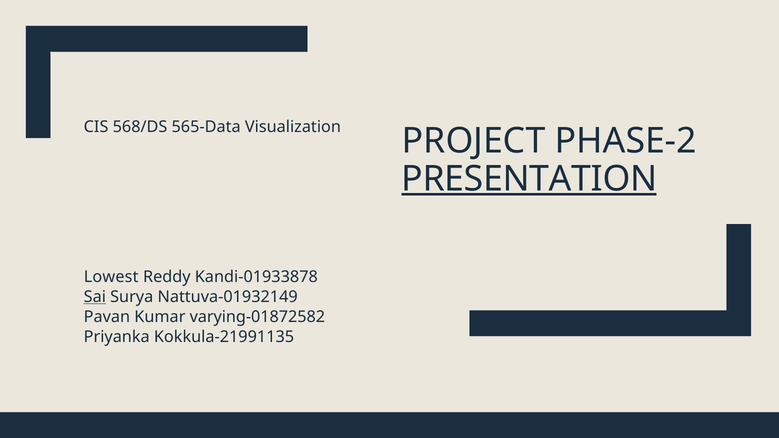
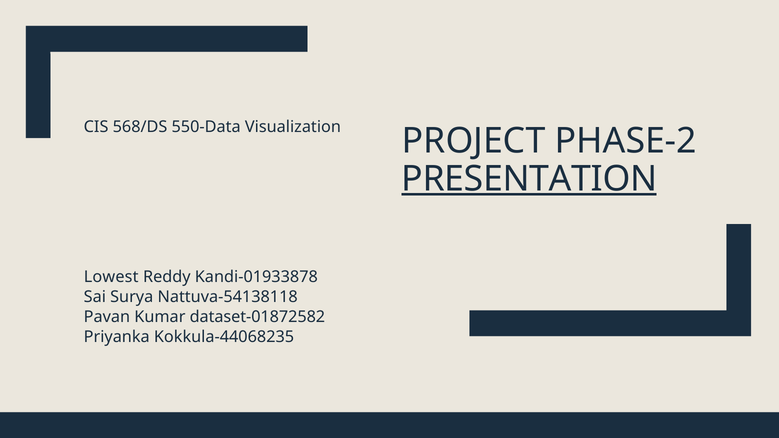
565-Data: 565-Data -> 550-Data
Sai underline: present -> none
Nattuva-01932149: Nattuva-01932149 -> Nattuva-54138118
varying-01872582: varying-01872582 -> dataset-01872582
Kokkula-21991135: Kokkula-21991135 -> Kokkula-44068235
